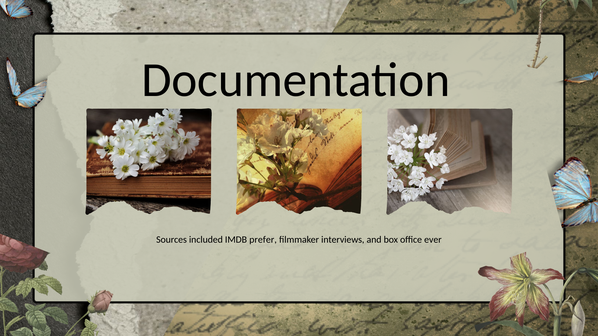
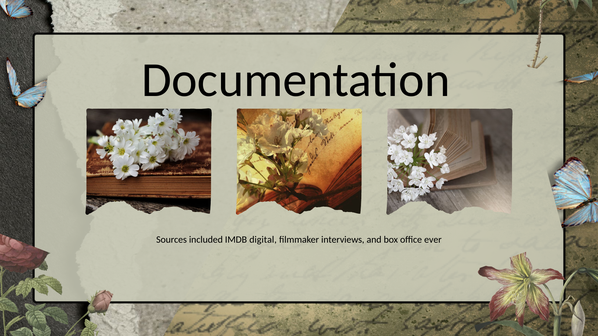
prefer: prefer -> digital
